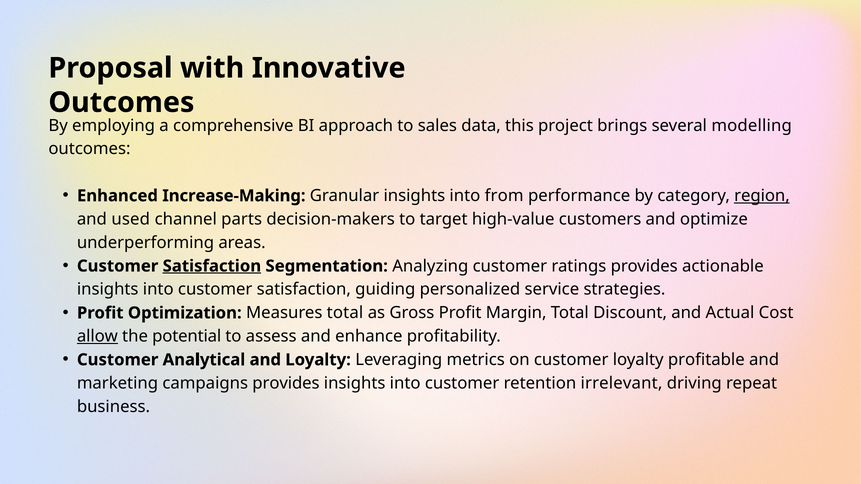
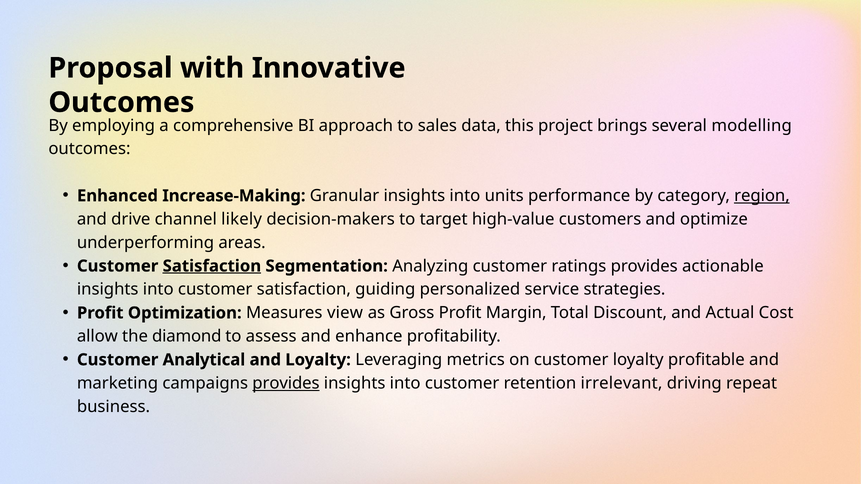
from: from -> units
used: used -> drive
parts: parts -> likely
Measures total: total -> view
allow underline: present -> none
potential: potential -> diamond
provides at (286, 383) underline: none -> present
